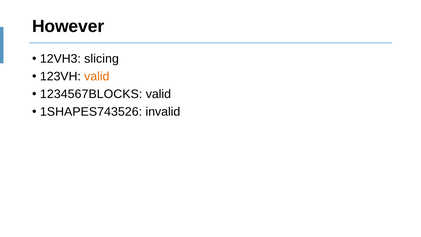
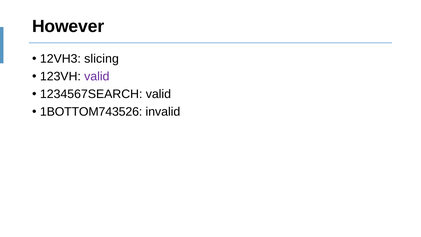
valid at (97, 76) colour: orange -> purple
1234567BLOCKS: 1234567BLOCKS -> 1234567SEARCH
1SHAPES743526: 1SHAPES743526 -> 1BOTTOM743526
